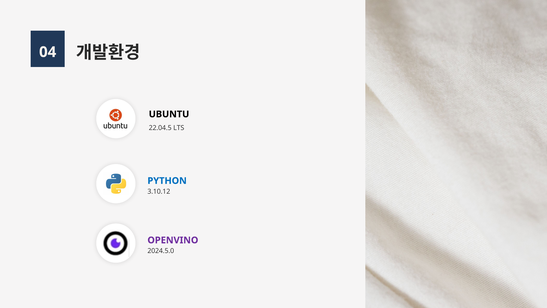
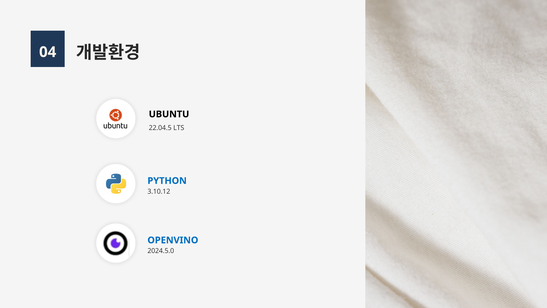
OPENVINO colour: purple -> blue
